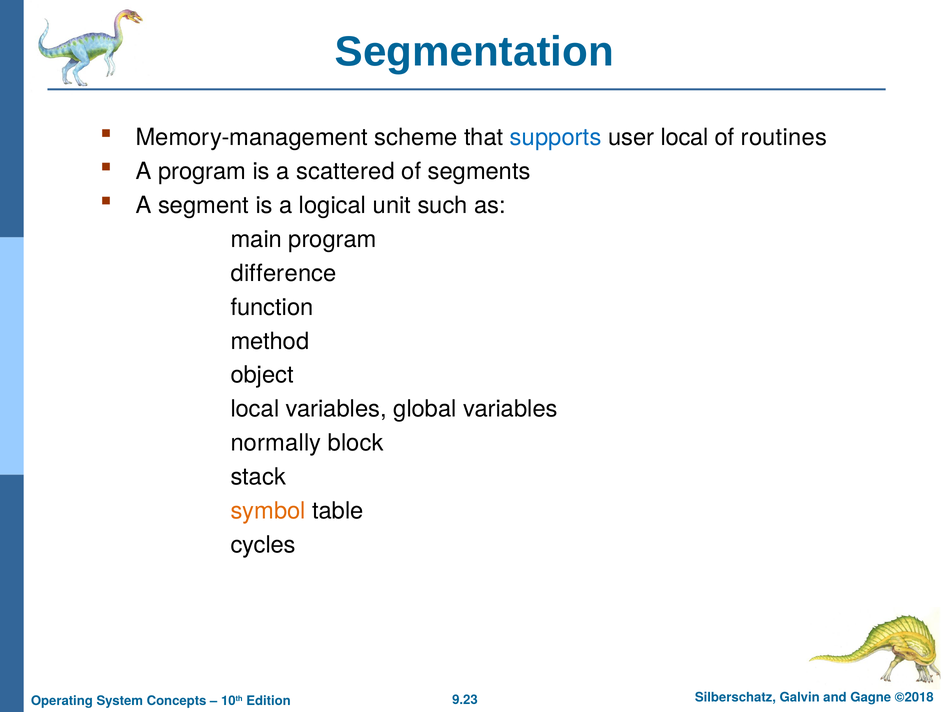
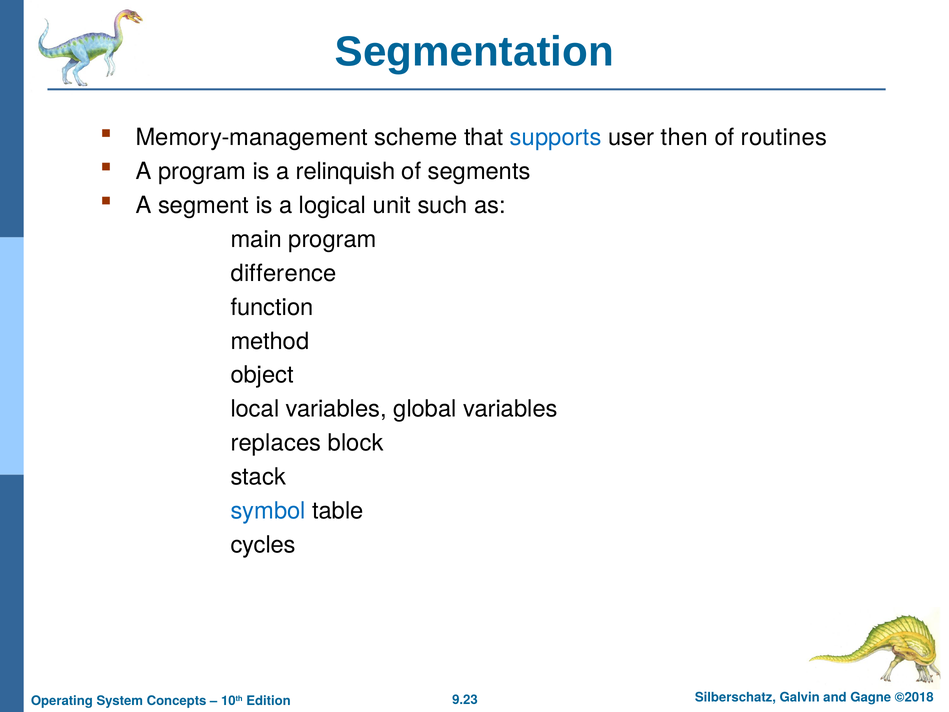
user local: local -> then
scattered: scattered -> relinquish
normally: normally -> replaces
symbol colour: orange -> blue
